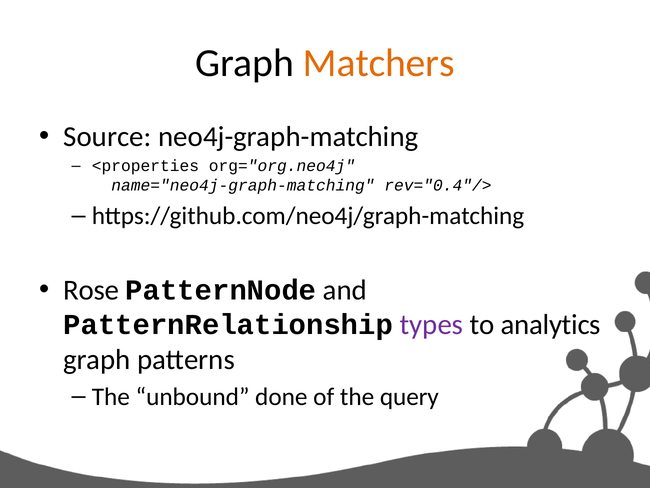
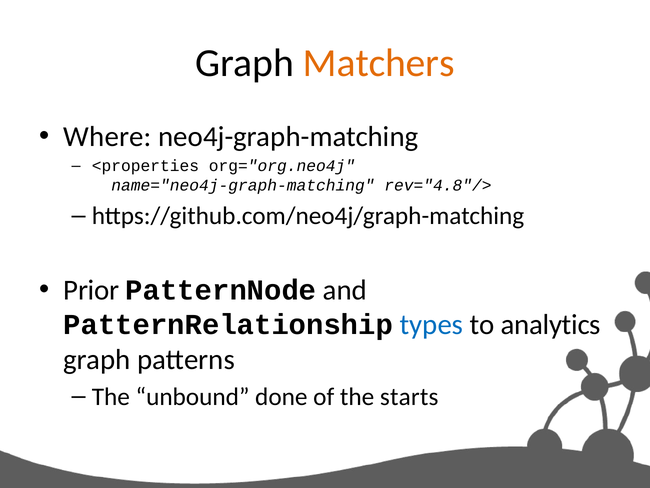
Source: Source -> Where
rev="0.4"/>: rev="0.4"/> -> rev="4.8"/>
Rose: Rose -> Prior
types colour: purple -> blue
query: query -> starts
